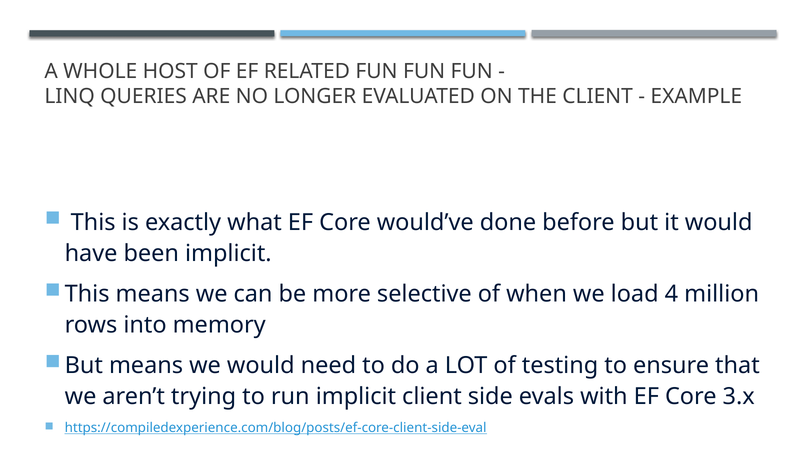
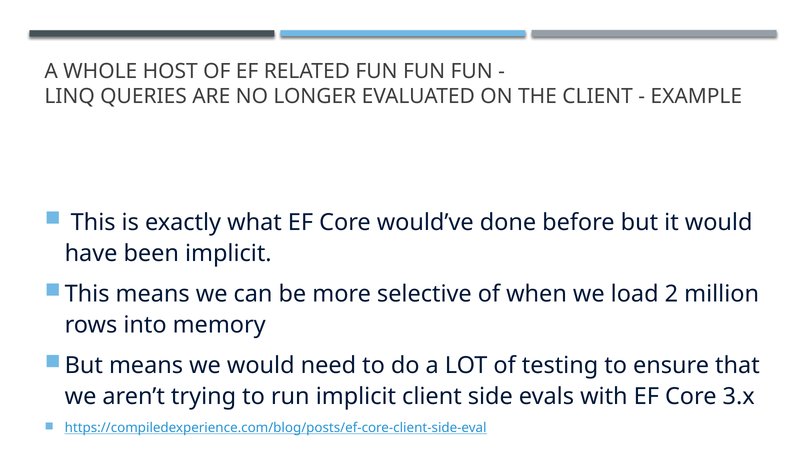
4: 4 -> 2
